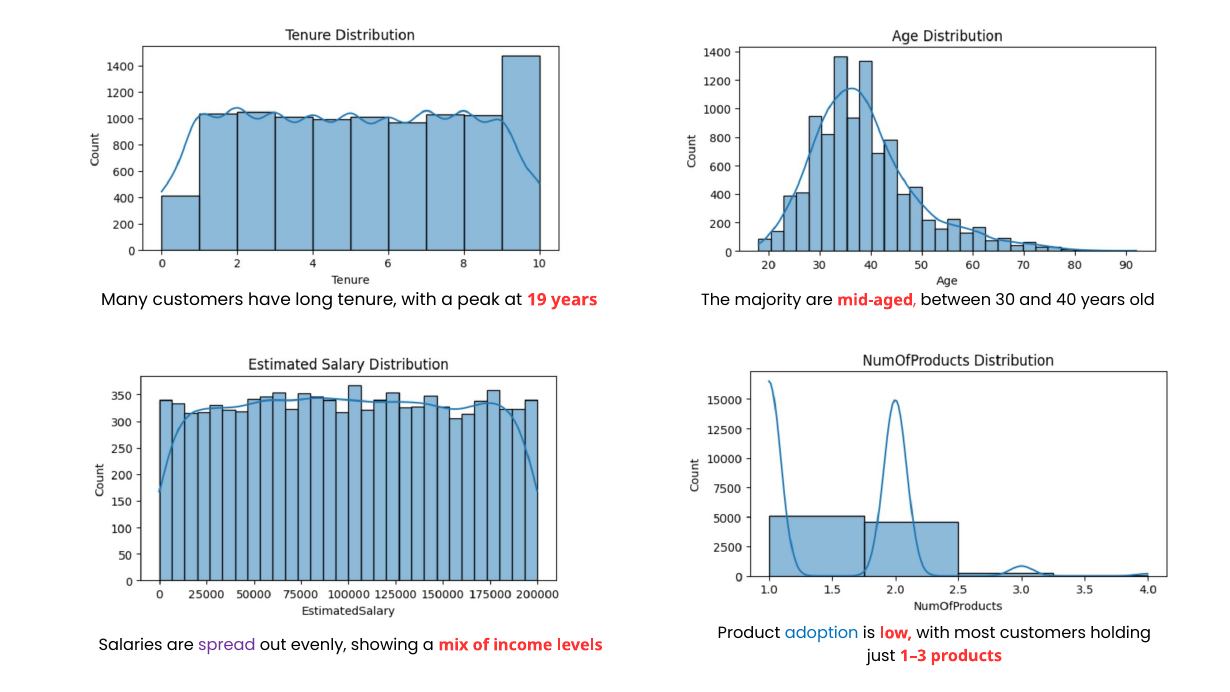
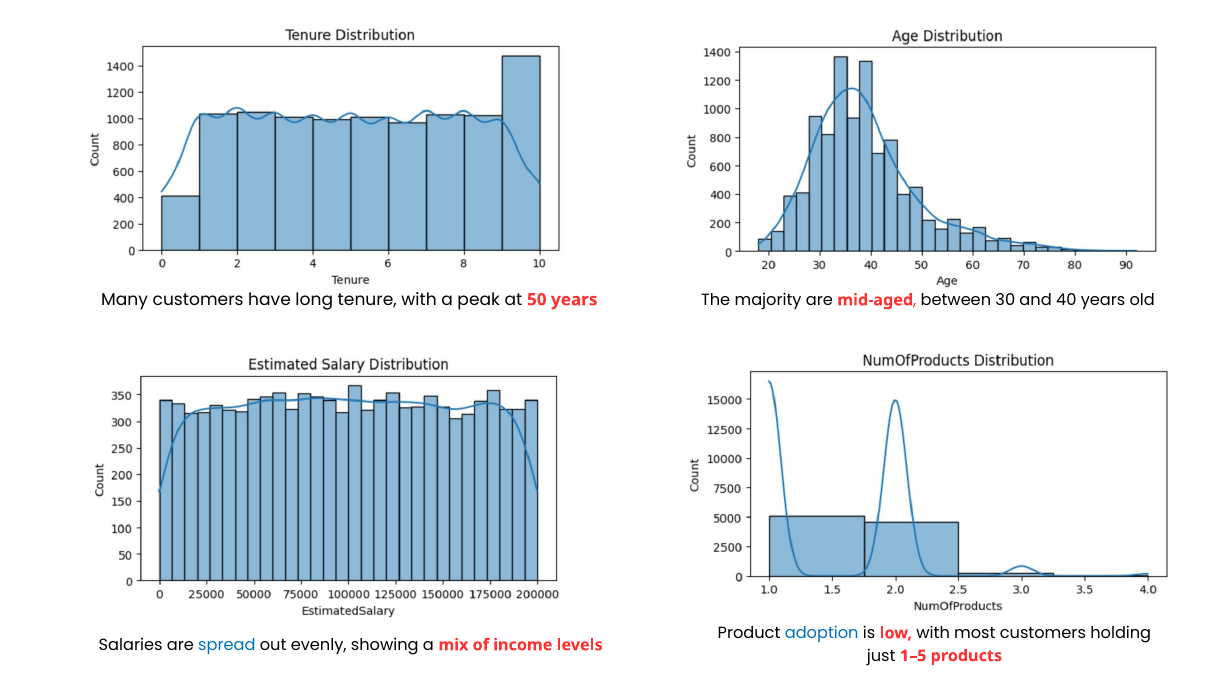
19: 19 -> 50
spread colour: purple -> blue
1–3: 1–3 -> 1–5
